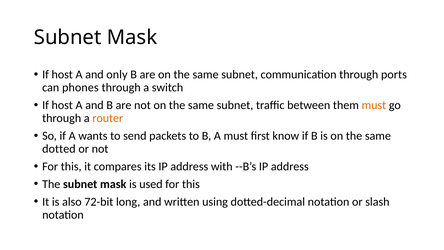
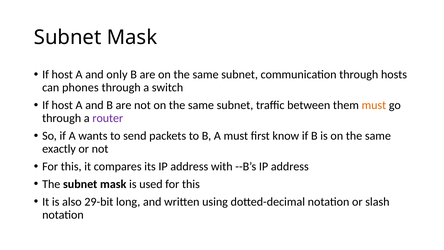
ports: ports -> hosts
router colour: orange -> purple
dotted: dotted -> exactly
72-bit: 72-bit -> 29-bit
